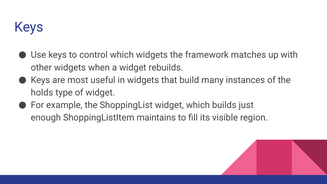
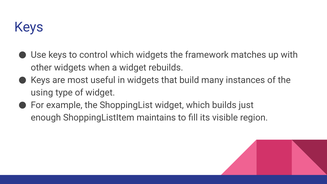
holds: holds -> using
